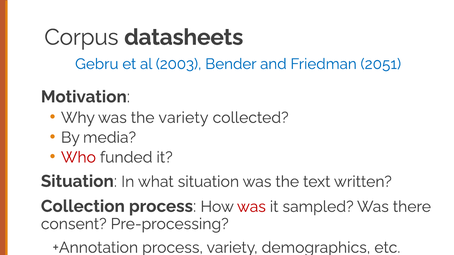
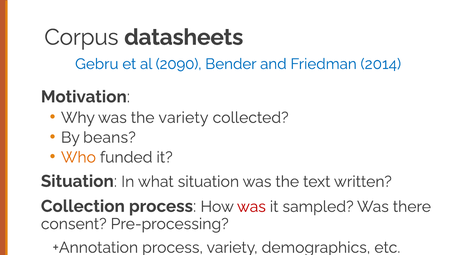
2003: 2003 -> 2090
2051: 2051 -> 2014
media: media -> beans
Who colour: red -> orange
